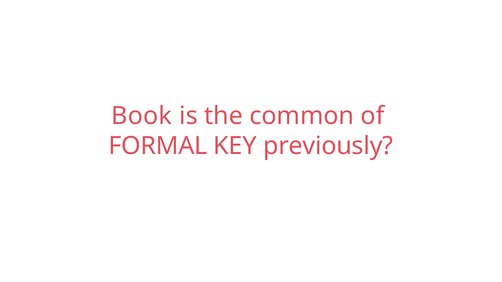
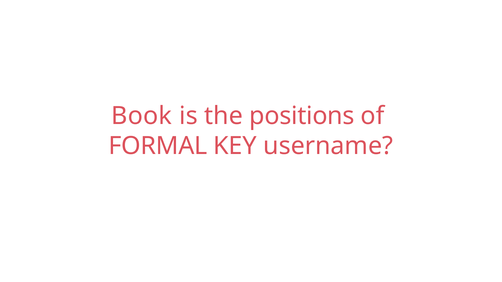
common: common -> positions
previously: previously -> username
